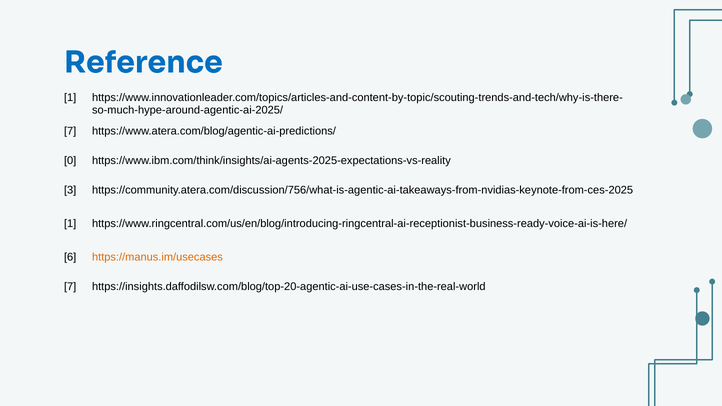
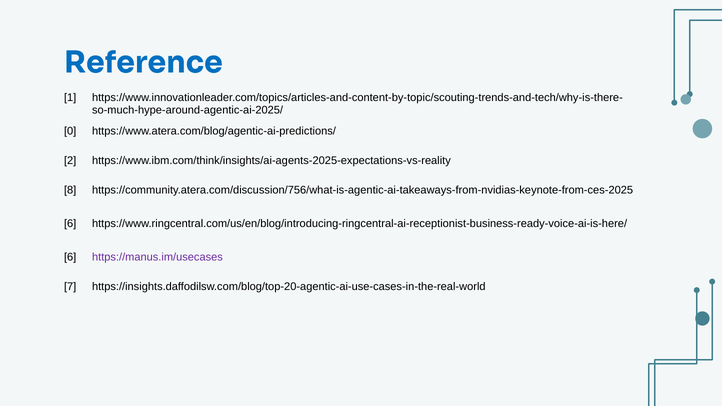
7 at (70, 131): 7 -> 0
0: 0 -> 2
3: 3 -> 8
1 at (70, 224): 1 -> 6
https://manus.im/usecases colour: orange -> purple
